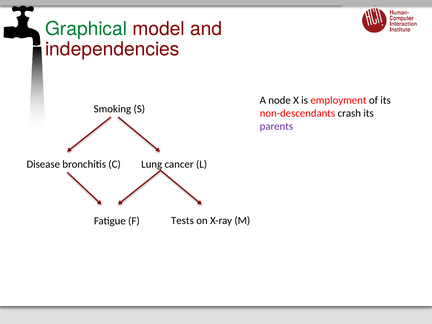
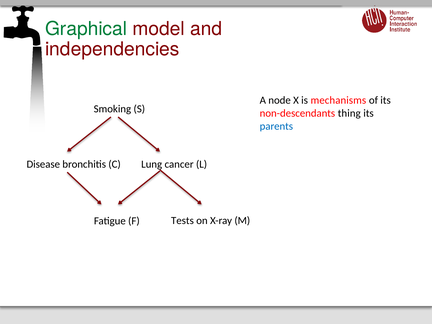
employment: employment -> mechanisms
crash: crash -> thing
parents colour: purple -> blue
